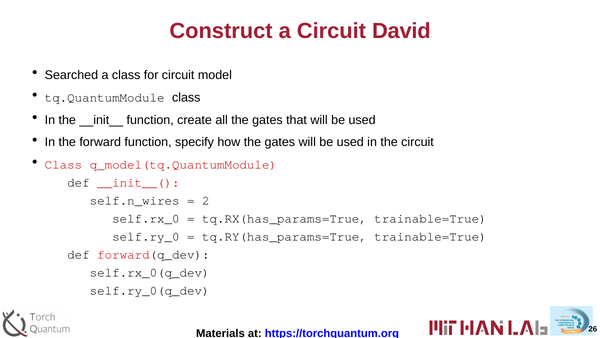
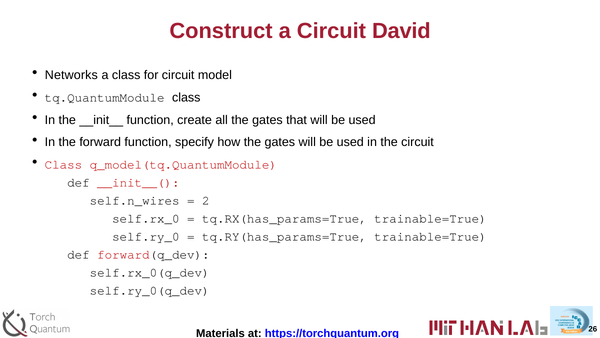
Searched: Searched -> Networks
